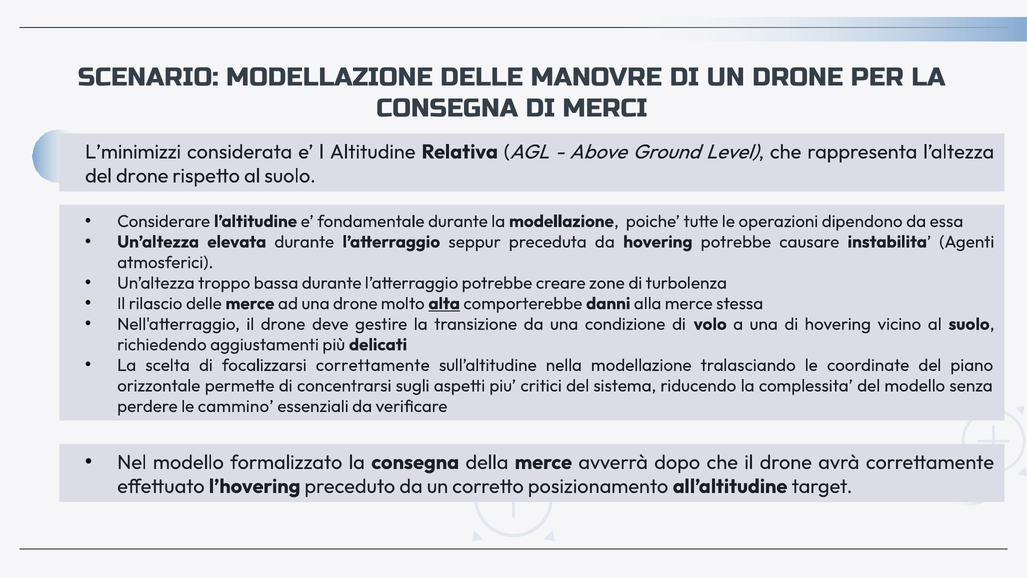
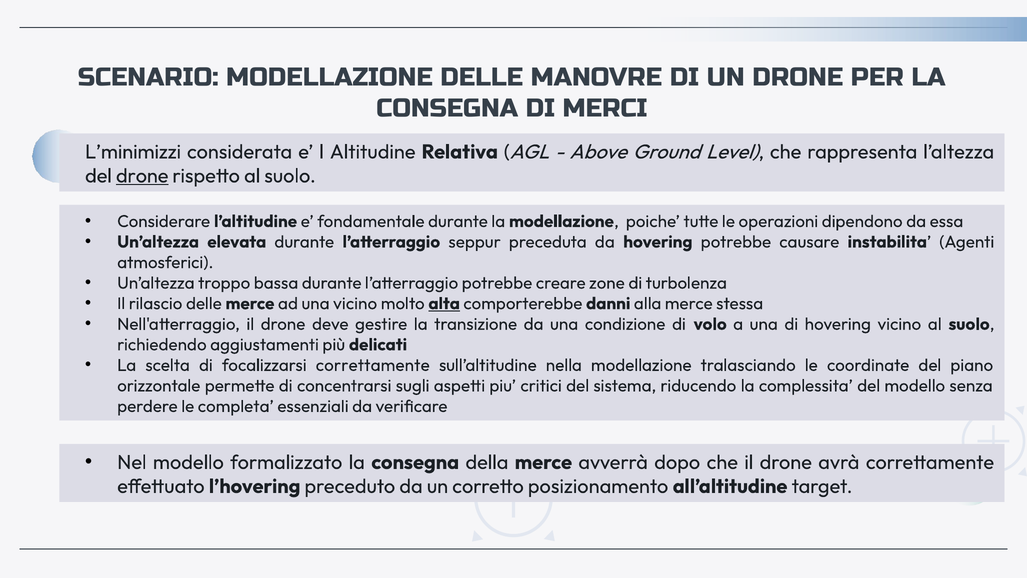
drone at (142, 176) underline: none -> present
una drone: drone -> vicino
cammino: cammino -> completa
